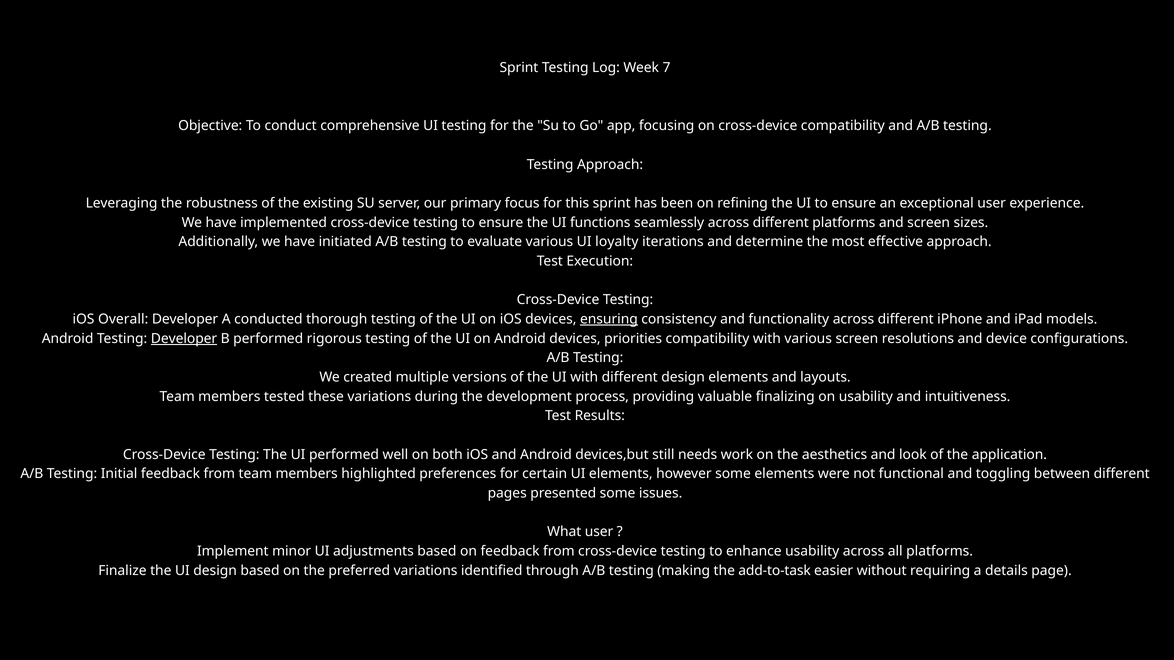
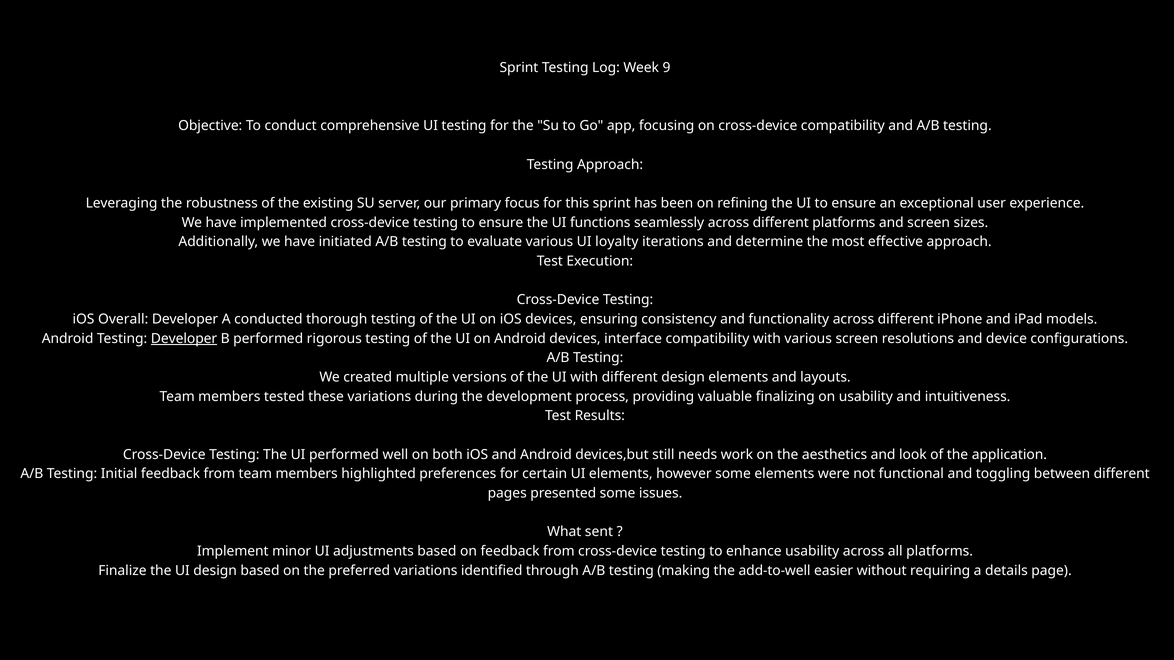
7: 7 -> 9
ensuring underline: present -> none
priorities: priorities -> interface
What user: user -> sent
add-to-task: add-to-task -> add-to-well
